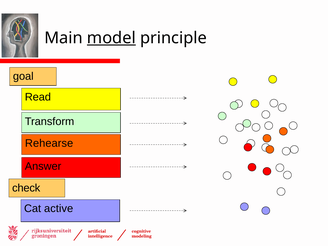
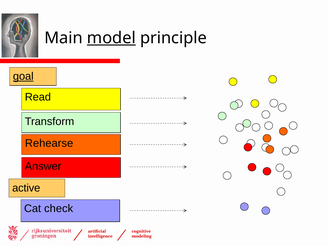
goal underline: none -> present
check: check -> active
active: active -> check
